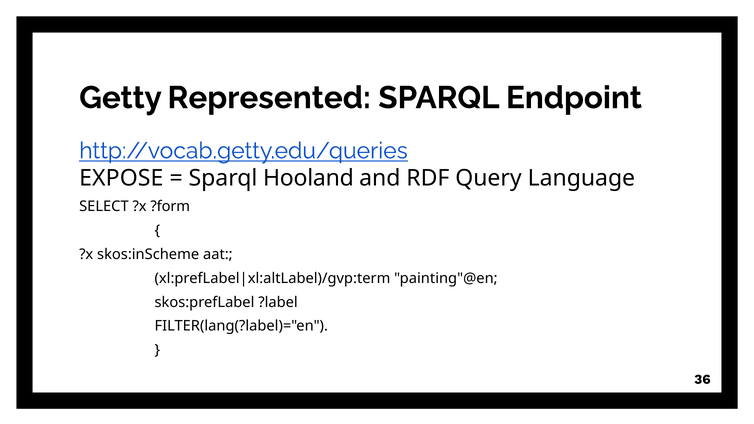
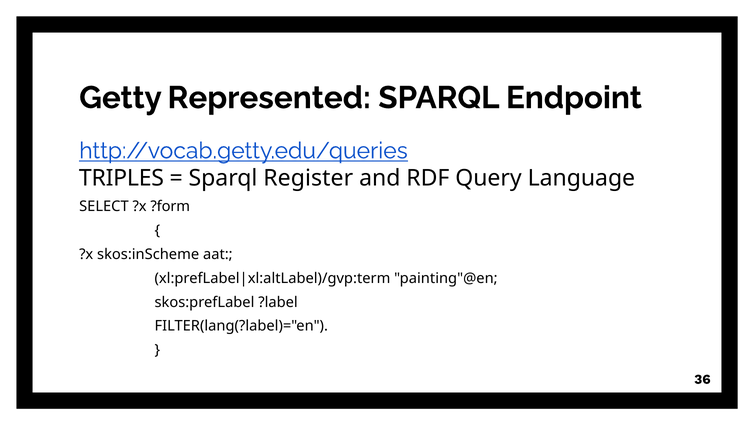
EXPOSE: EXPOSE -> TRIPLES
Hooland: Hooland -> Register
